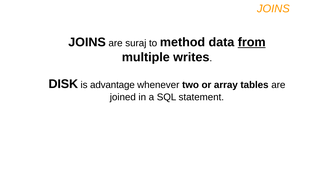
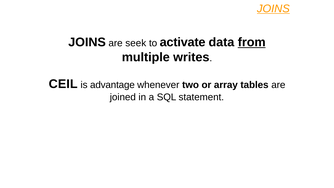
JOINS at (273, 9) underline: none -> present
suraj: suraj -> seek
method: method -> activate
DISK: DISK -> CEIL
